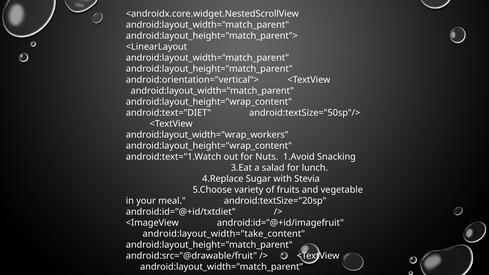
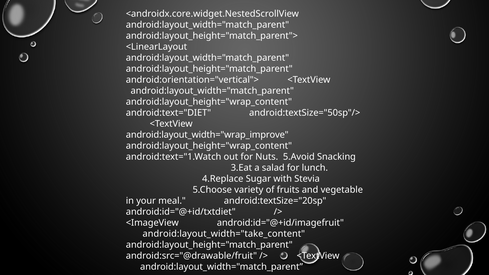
android:layout_width="wrap_workers: android:layout_width="wrap_workers -> android:layout_width="wrap_improve
1.Avoid: 1.Avoid -> 5.Avoid
